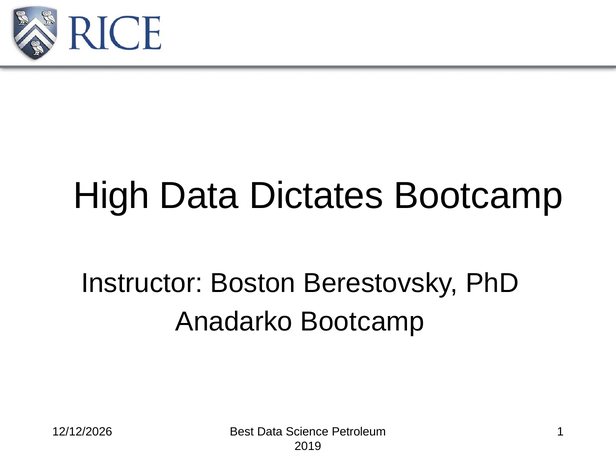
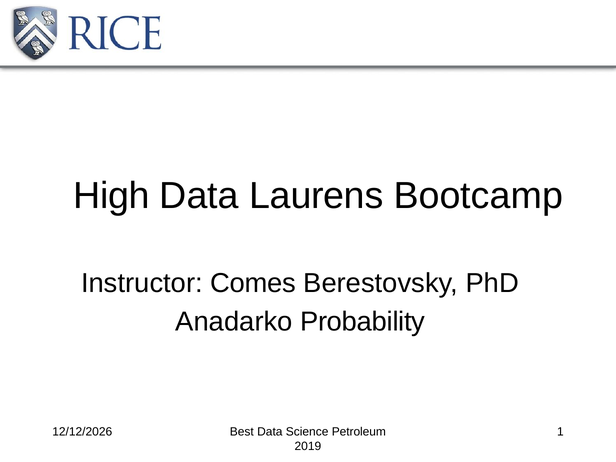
Dictates: Dictates -> Laurens
Boston: Boston -> Comes
Anadarko Bootcamp: Bootcamp -> Probability
